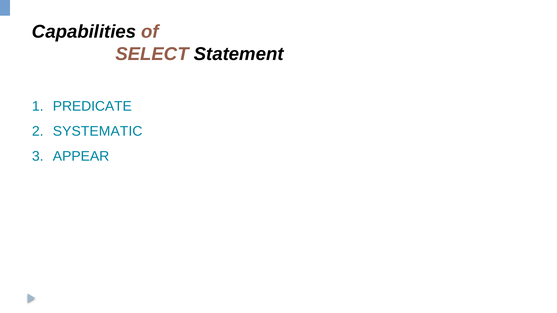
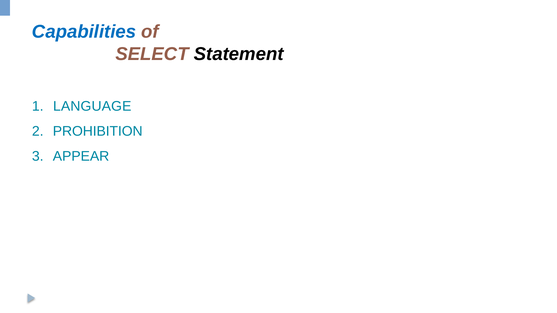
Capabilities colour: black -> blue
PREDICATE: PREDICATE -> LANGUAGE
SYSTEMATIC: SYSTEMATIC -> PROHIBITION
